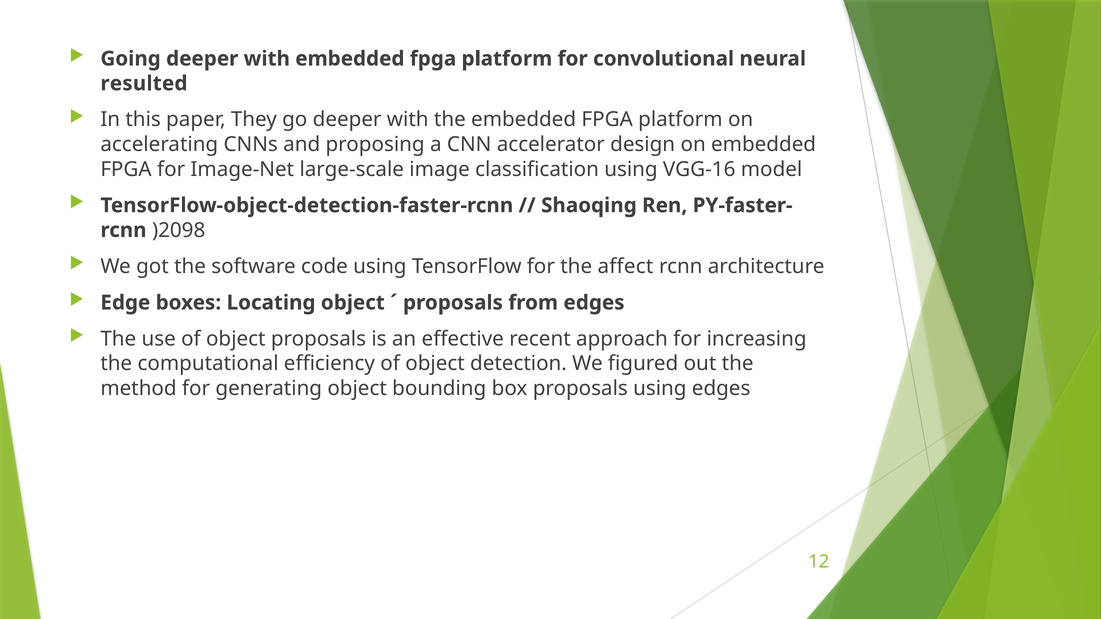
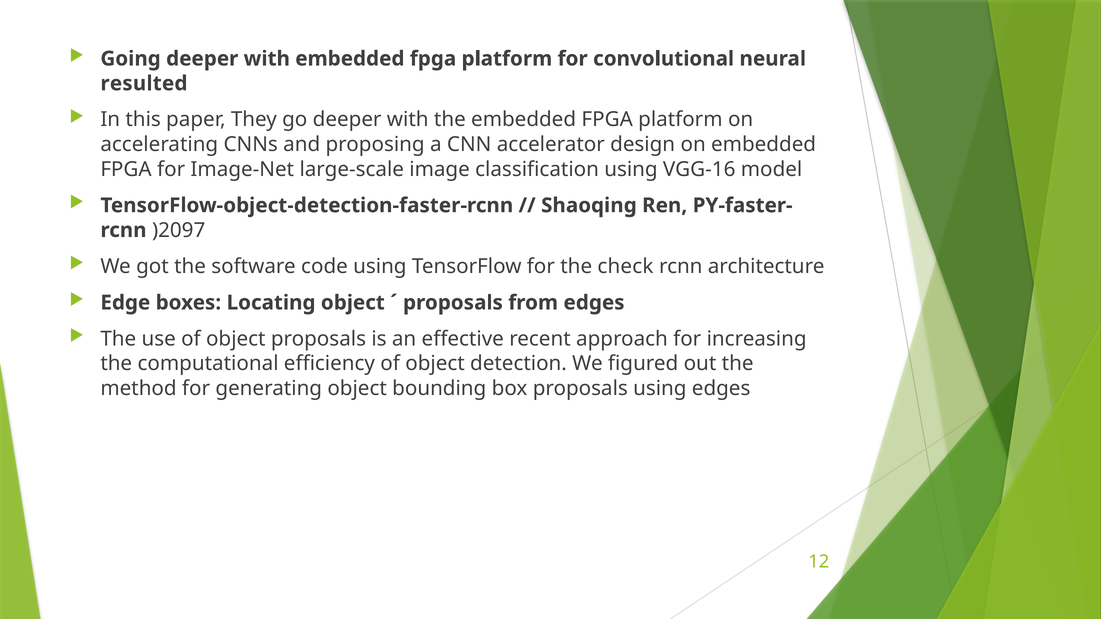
)2098: )2098 -> )2097
affect: affect -> check
